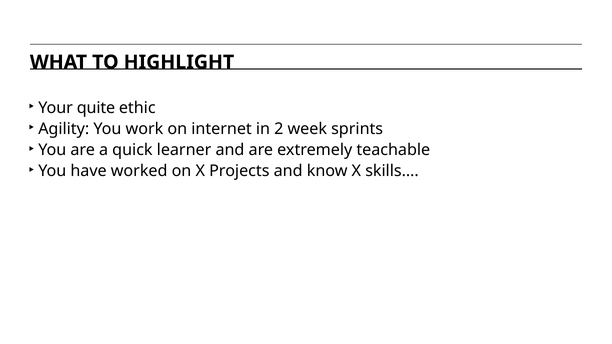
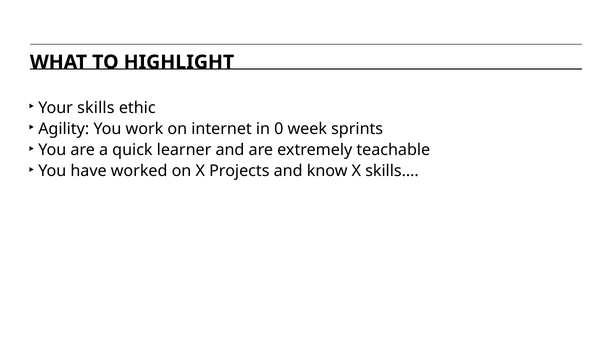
quite: quite -> skills
2: 2 -> 0
